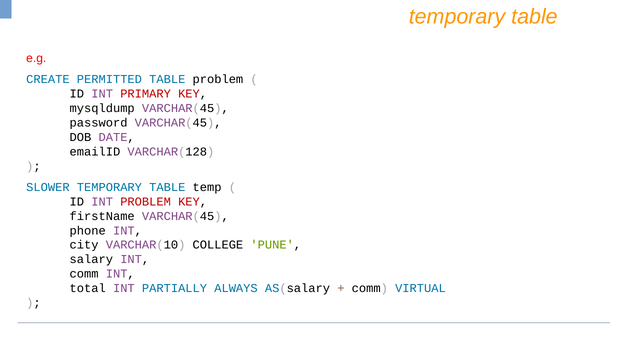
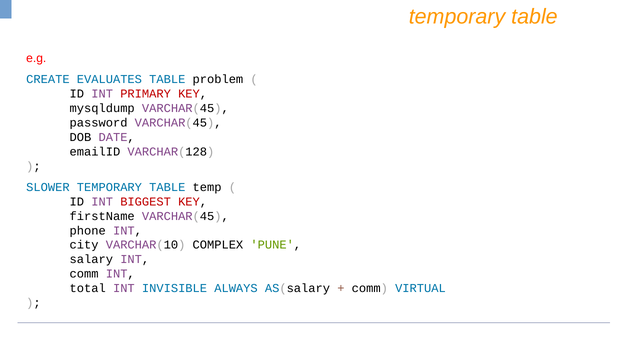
PERMITTED: PERMITTED -> EVALUATES
INT PROBLEM: PROBLEM -> BIGGEST
COLLEGE: COLLEGE -> COMPLEX
PARTIALLY: PARTIALLY -> INVISIBLE
